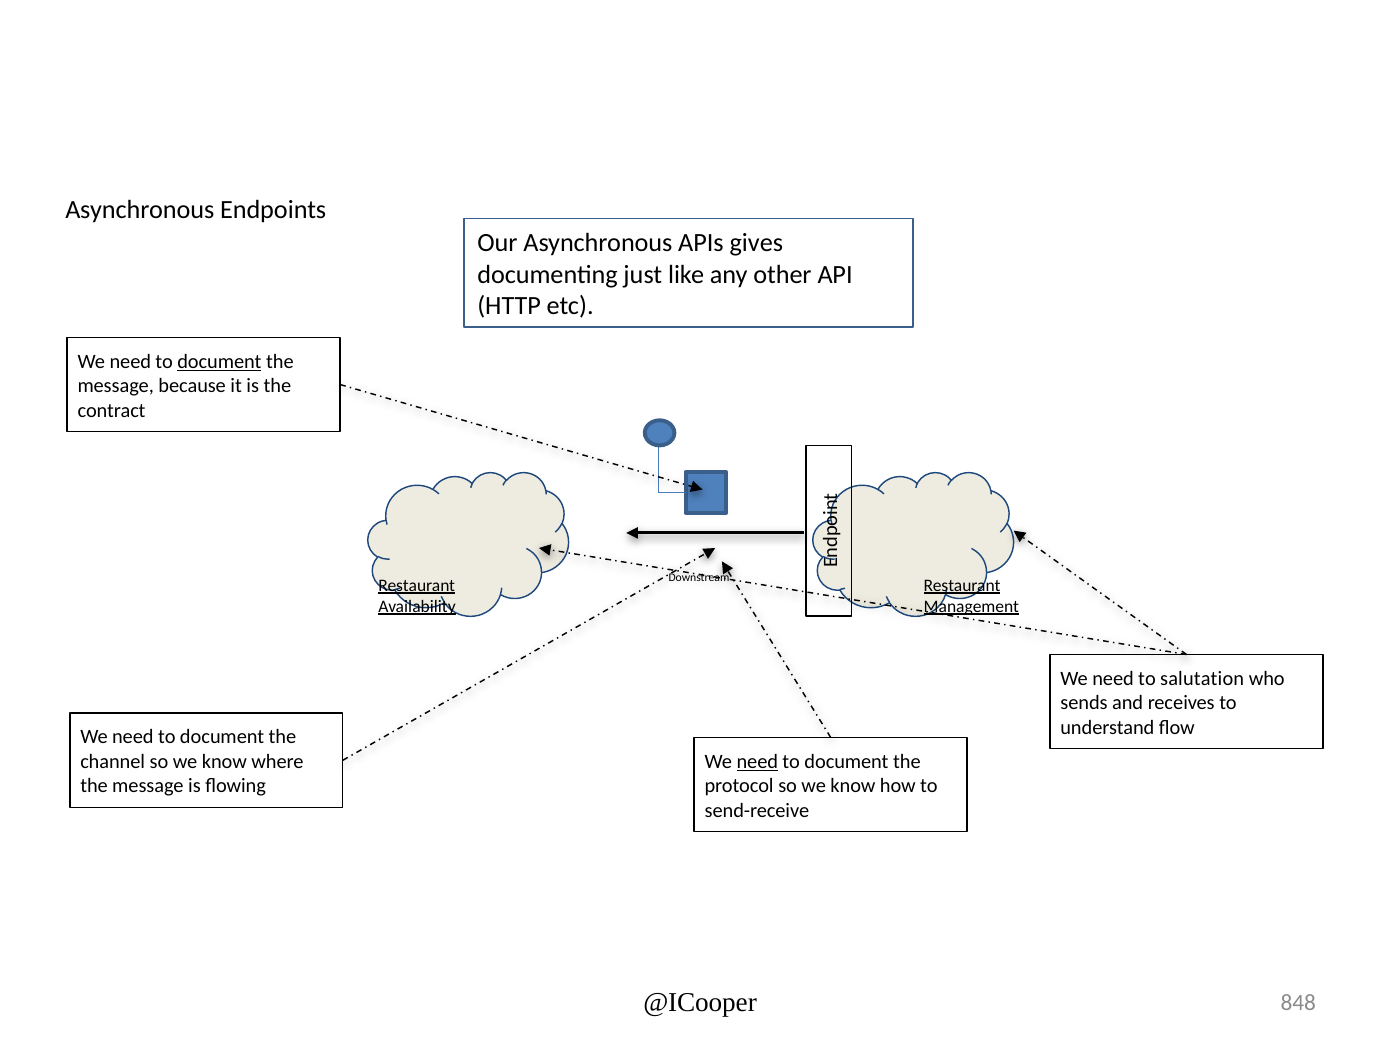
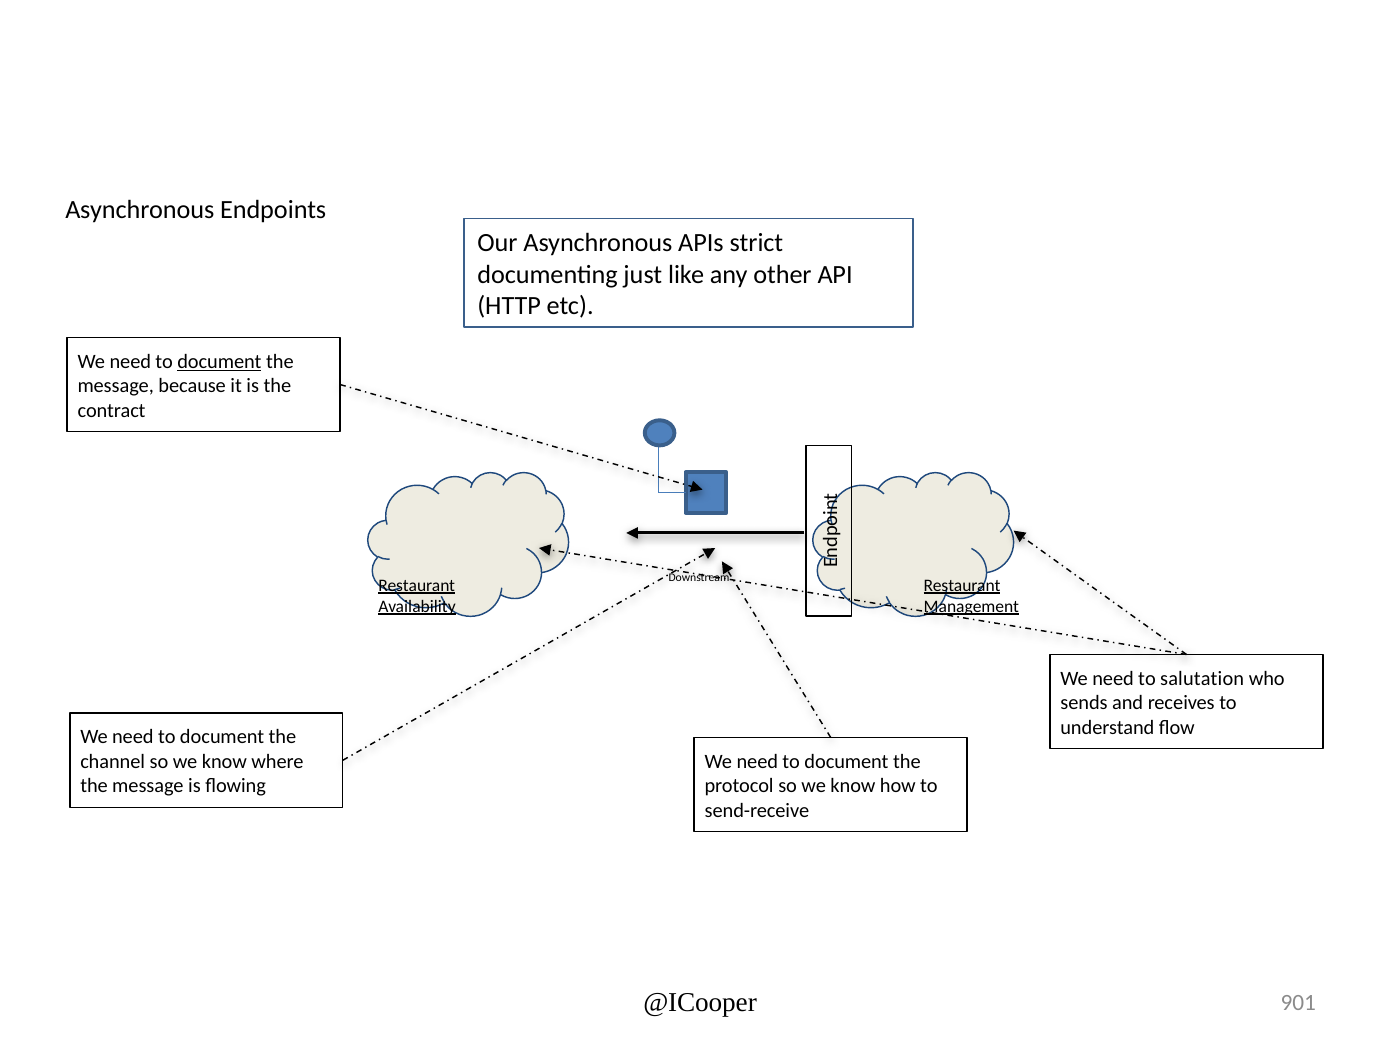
gives: gives -> strict
need at (757, 762) underline: present -> none
848: 848 -> 901
